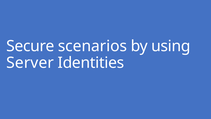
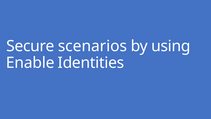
Server: Server -> Enable
